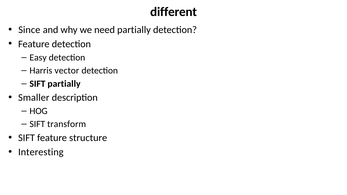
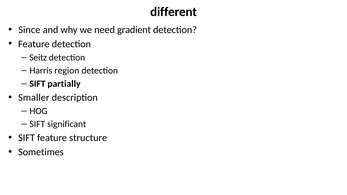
need partially: partially -> gradient
Easy: Easy -> Seitz
vector: vector -> region
transform: transform -> significant
Interesting: Interesting -> Sometimes
